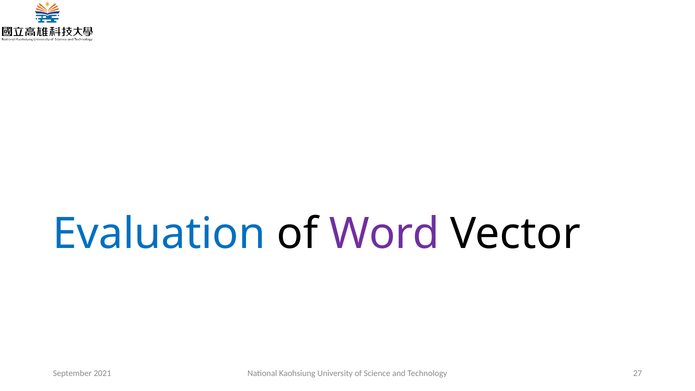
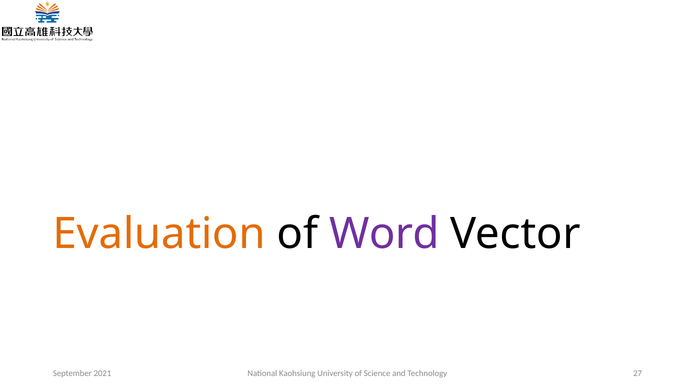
Evaluation colour: blue -> orange
